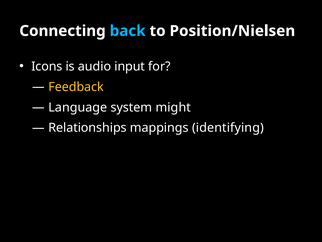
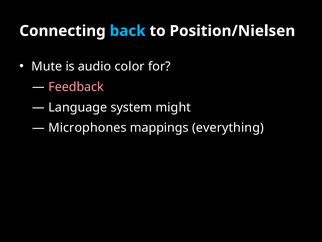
Icons: Icons -> Mute
input: input -> color
Feedback colour: yellow -> pink
Relationships: Relationships -> Microphones
identifying: identifying -> everything
